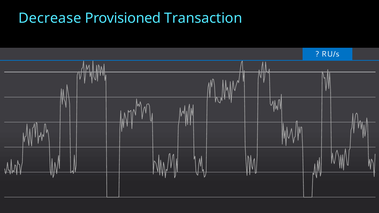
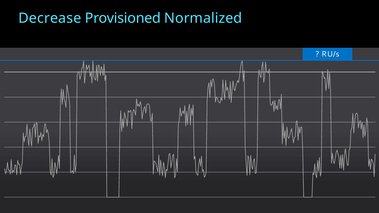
Transaction: Transaction -> Normalized
